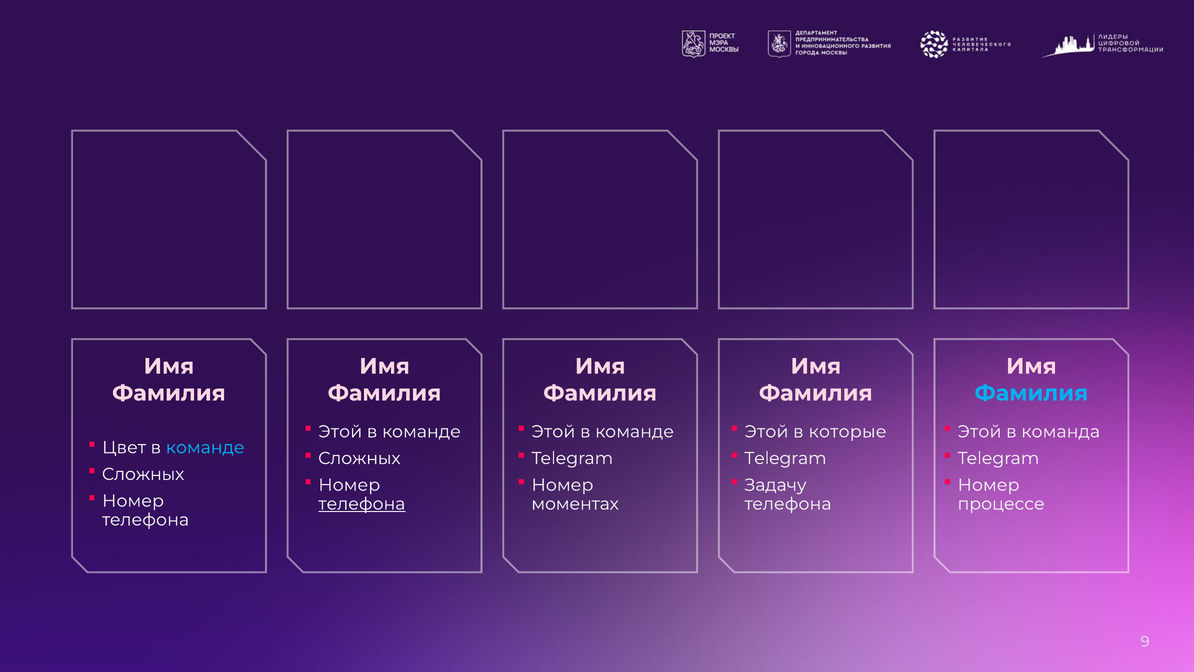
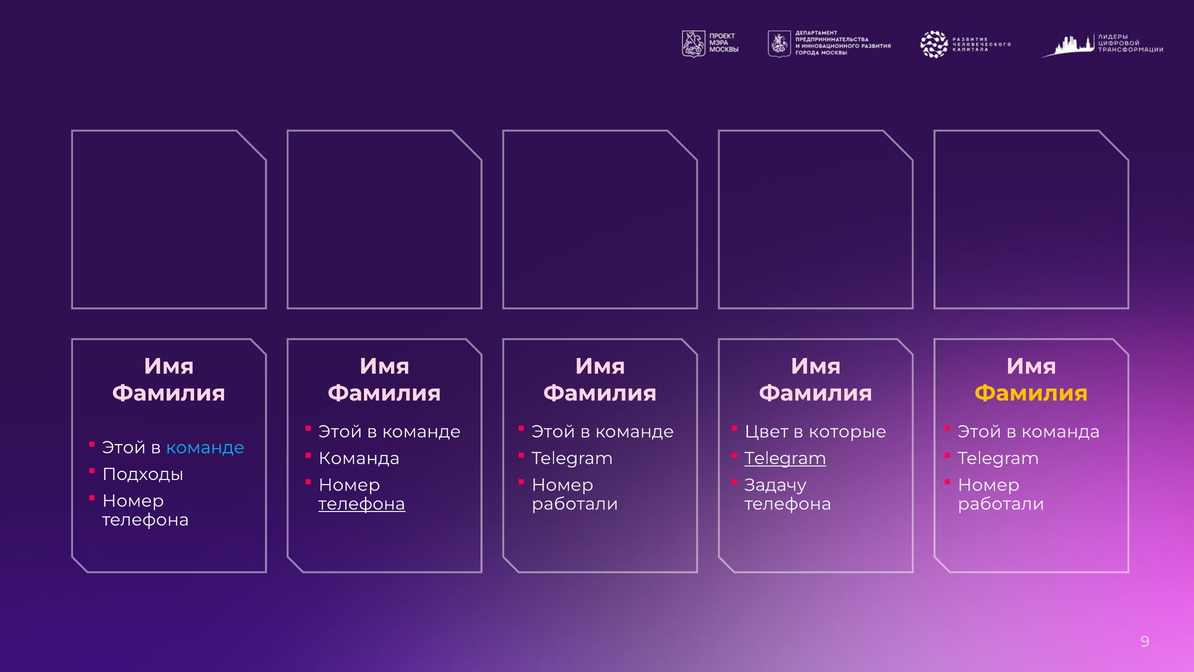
Фамилия at (1031, 393) colour: light blue -> yellow
Этой at (766, 431): Этой -> Цвет
Цвет at (124, 447): Цвет -> Этой
Сложных at (359, 458): Сложных -> Команда
Telegram at (785, 458) underline: none -> present
Сложных at (143, 474): Сложных -> Подходы
моментах at (575, 504): моментах -> работали
процессе at (1001, 504): процессе -> работали
